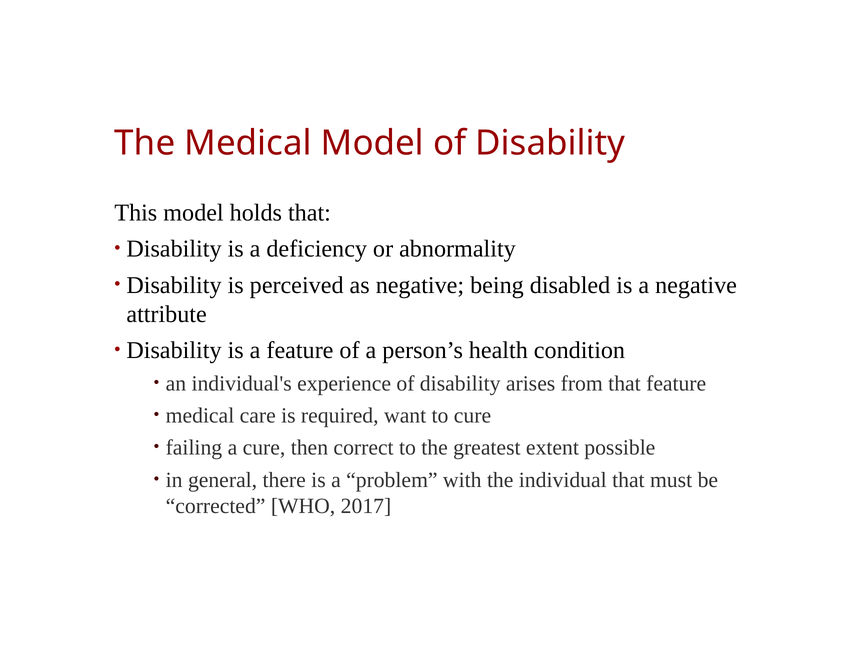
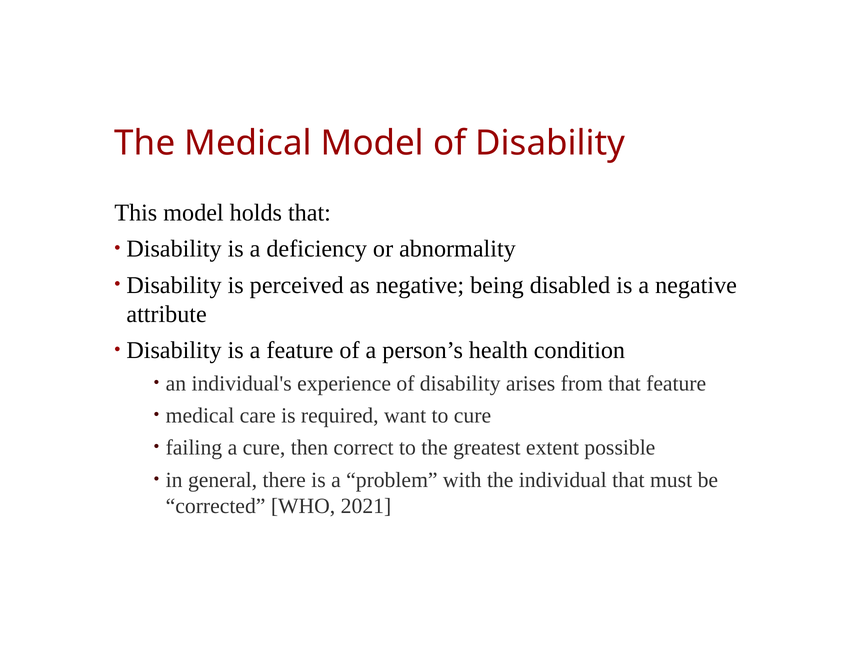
2017: 2017 -> 2021
